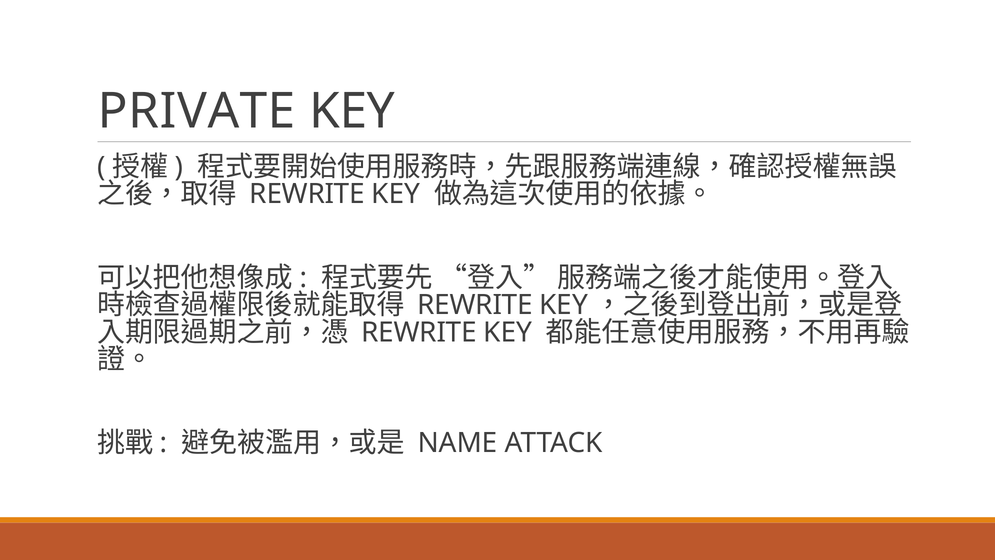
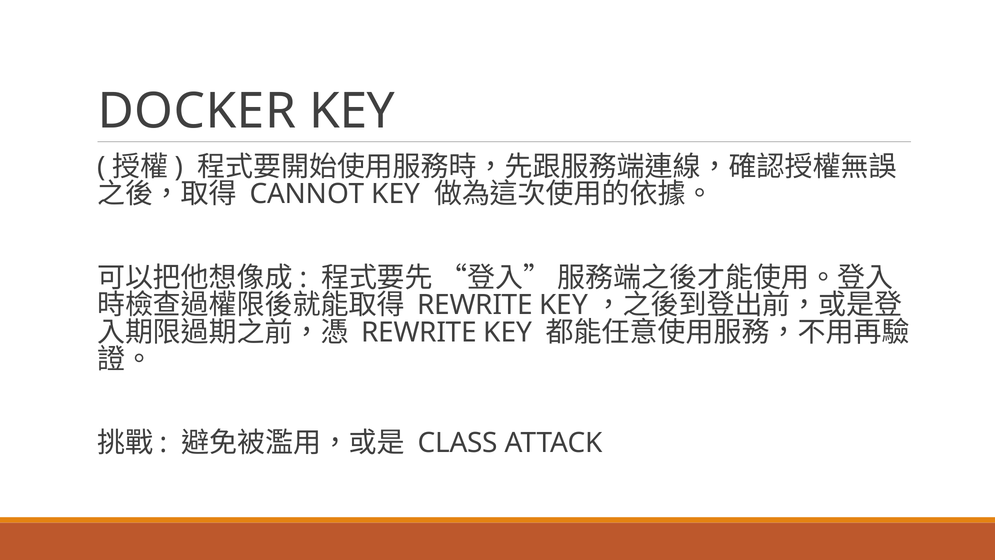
PRIVATE: PRIVATE -> DOCKER
REWRITE at (307, 194): REWRITE -> CANNOT
NAME: NAME -> CLASS
